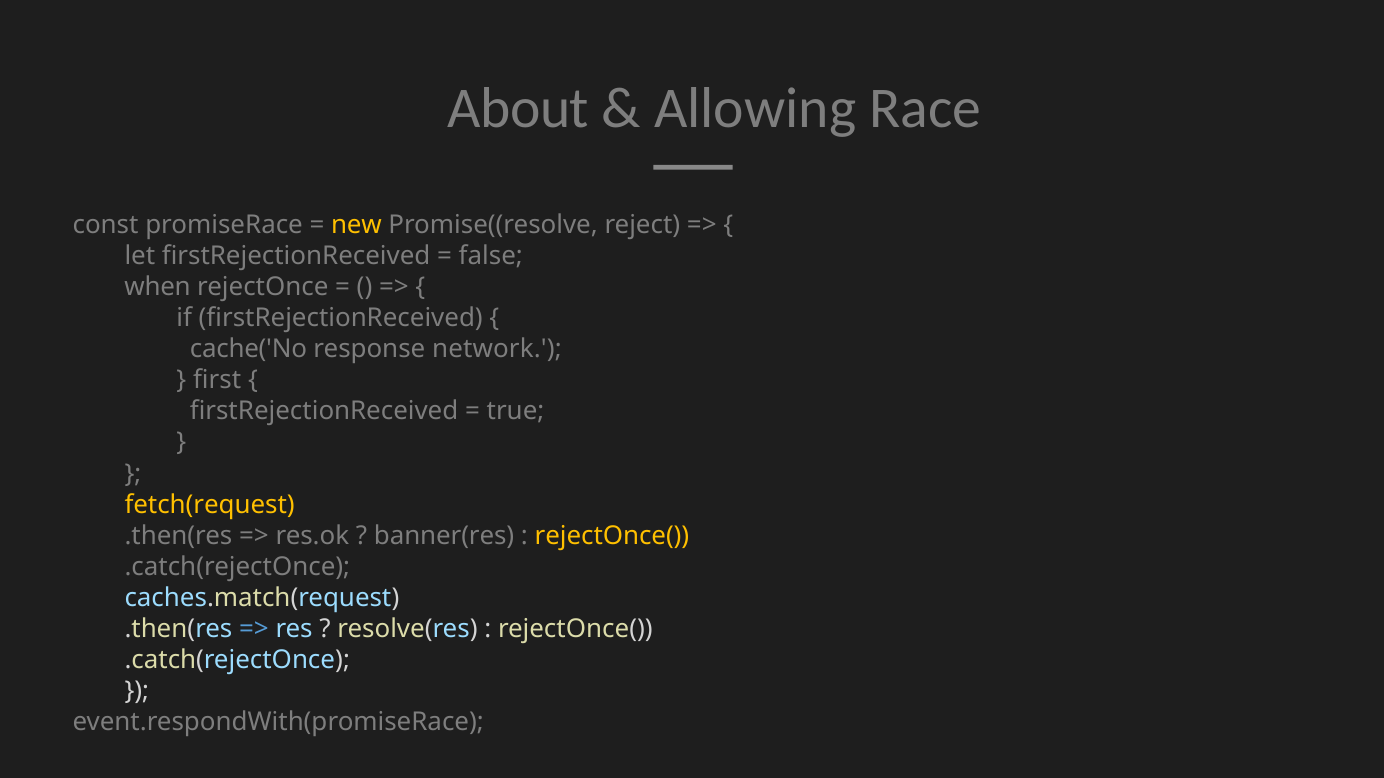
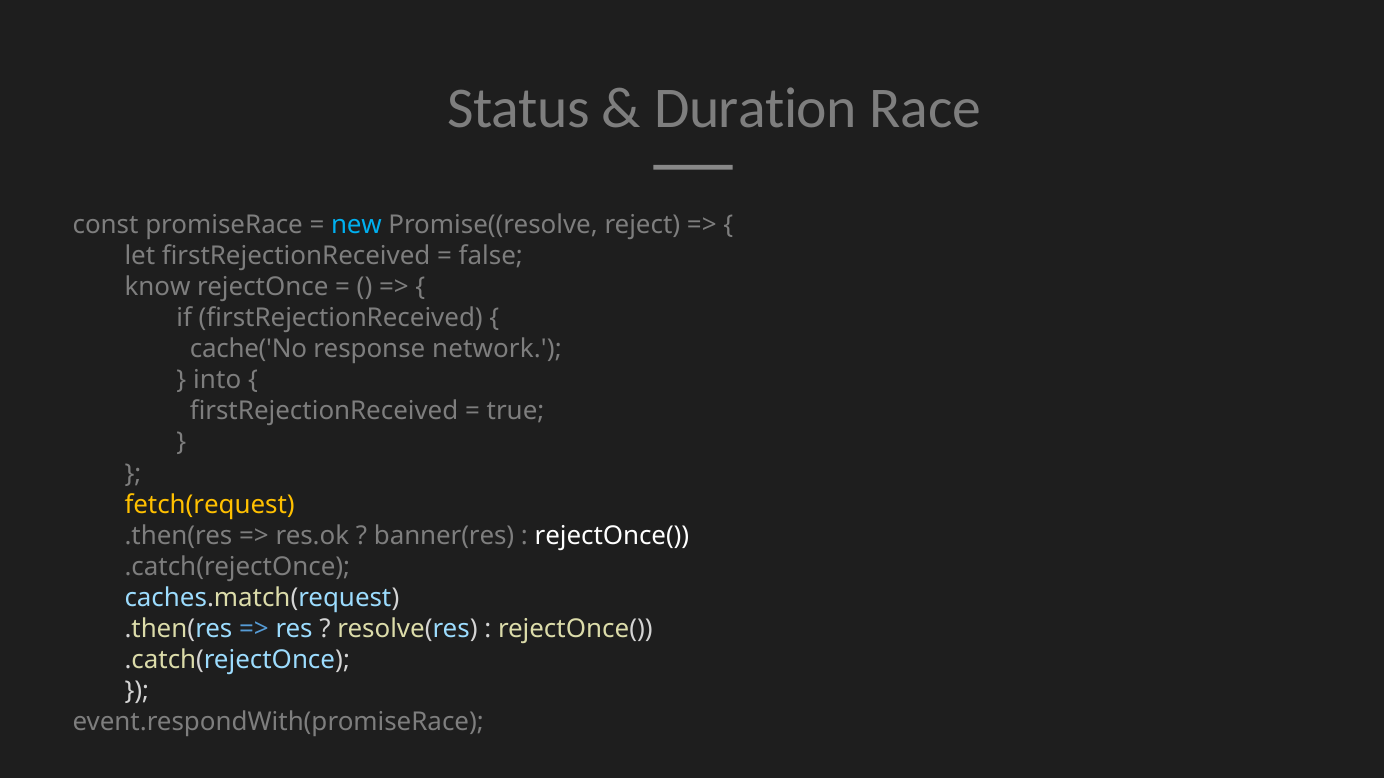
About: About -> Status
Allowing: Allowing -> Duration
new colour: yellow -> light blue
when: when -> know
first: first -> into
rejectOnce( at (612, 536) colour: yellow -> white
